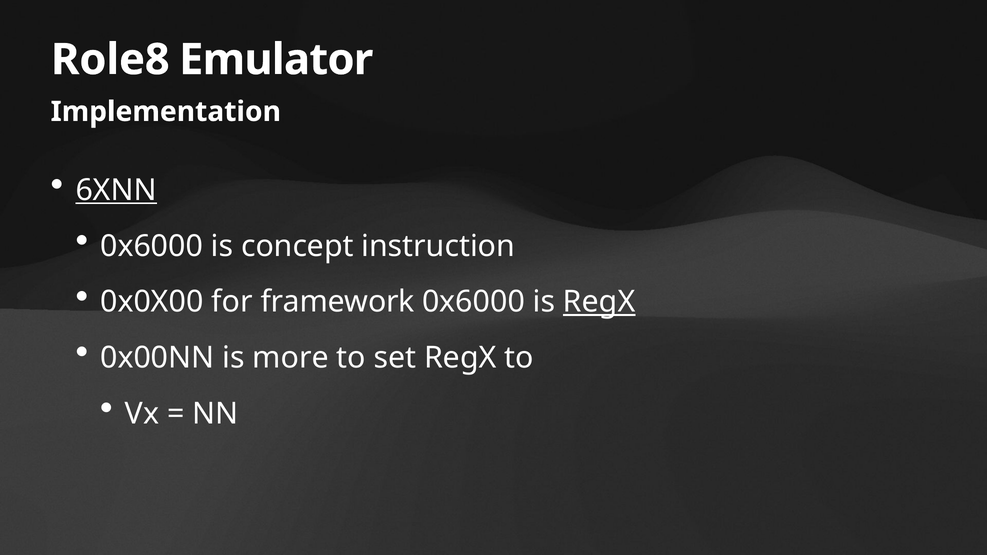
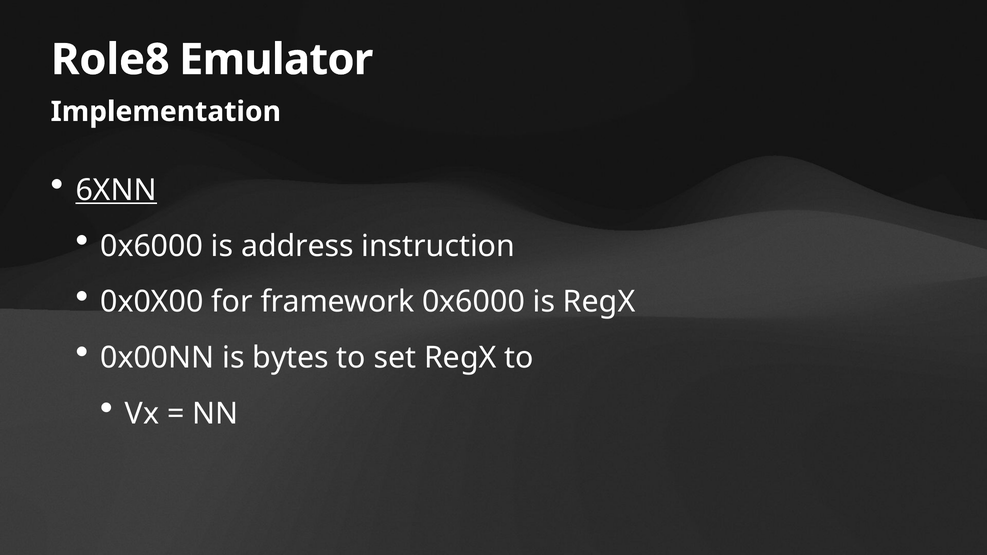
concept: concept -> address
RegX at (599, 302) underline: present -> none
more: more -> bytes
